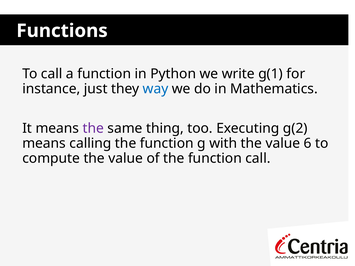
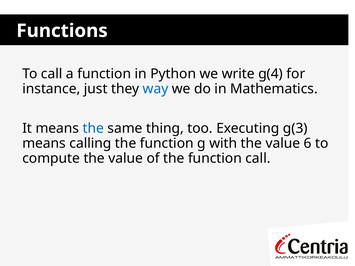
g(1: g(1 -> g(4
the at (93, 129) colour: purple -> blue
g(2: g(2 -> g(3
